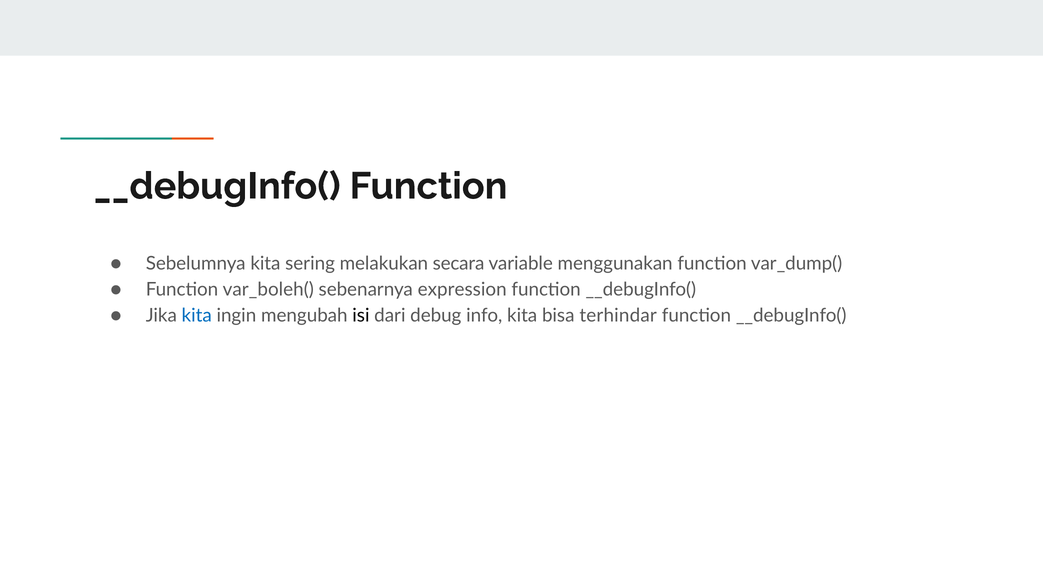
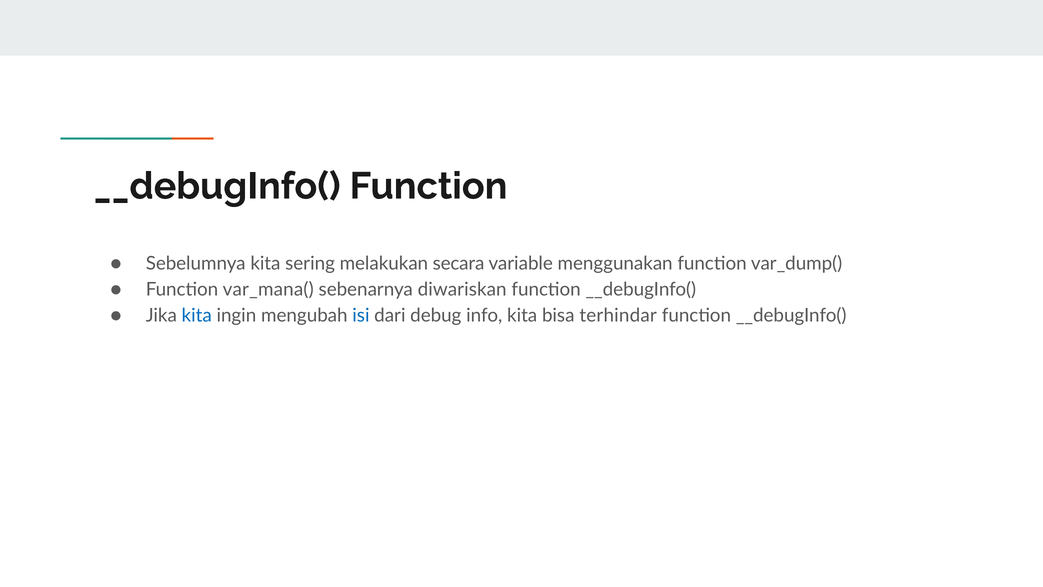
var_boleh(: var_boleh( -> var_mana(
expression: expression -> diwariskan
isi colour: black -> blue
